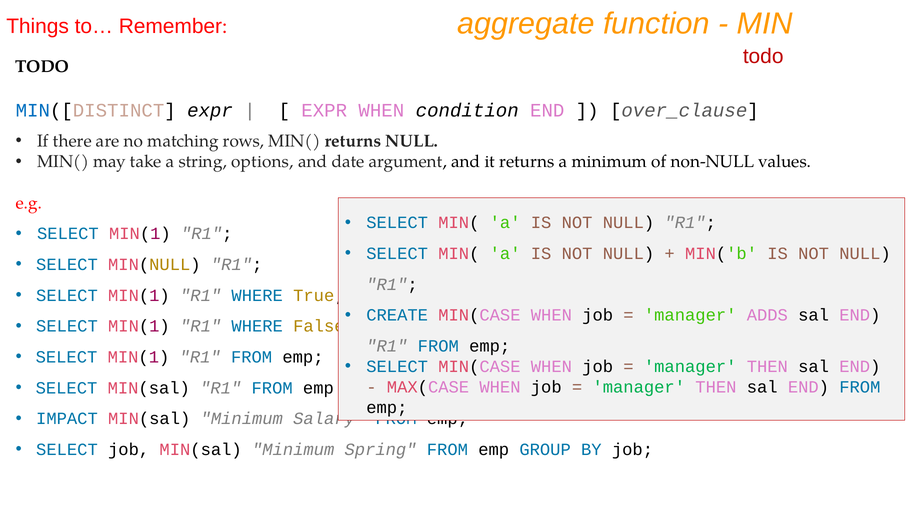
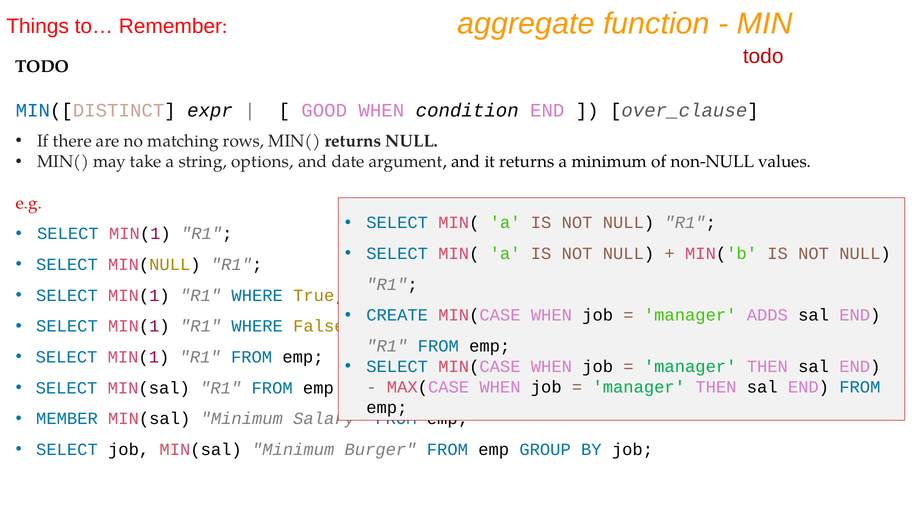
EXPR at (324, 111): EXPR -> GOOD
IMPACT: IMPACT -> MEMBER
Spring: Spring -> Burger
